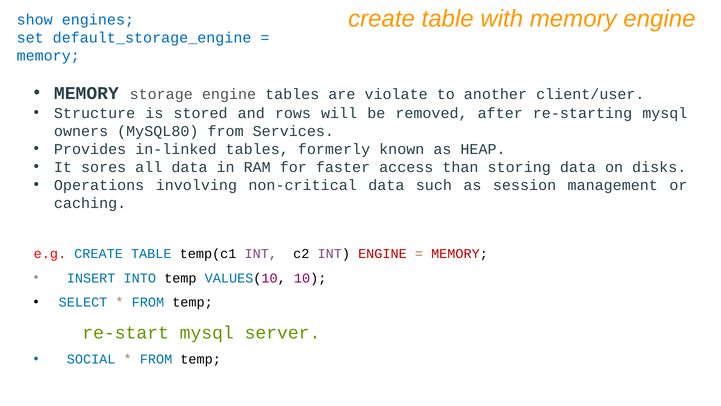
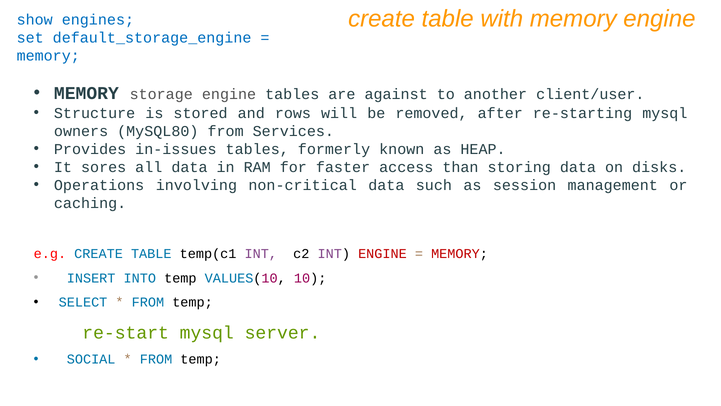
violate: violate -> against
in-linked: in-linked -> in-issues
